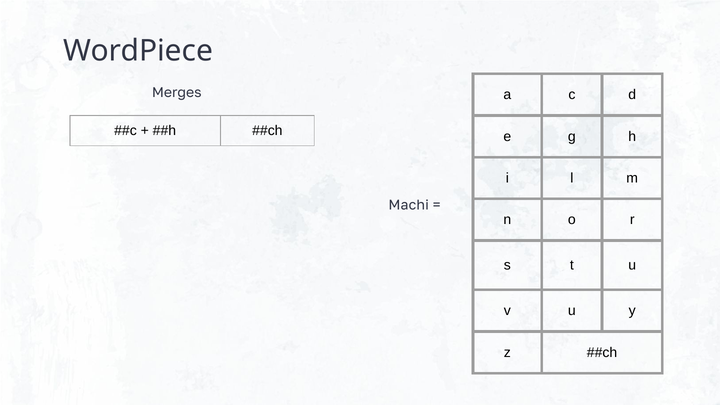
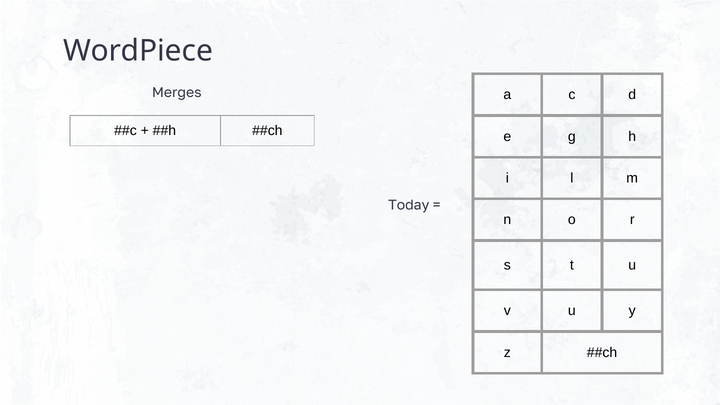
Machi: Machi -> Today
